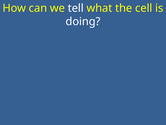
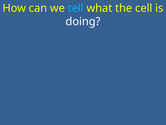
tell colour: white -> light blue
